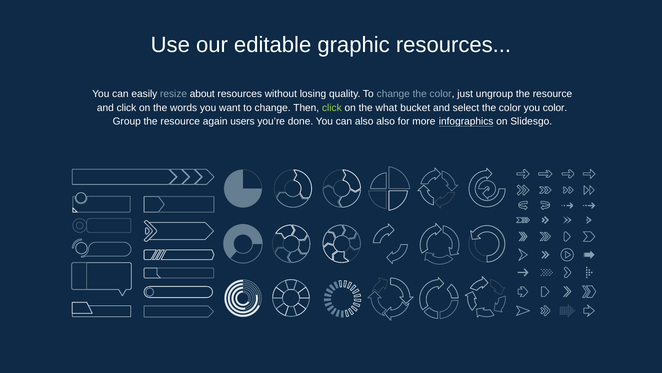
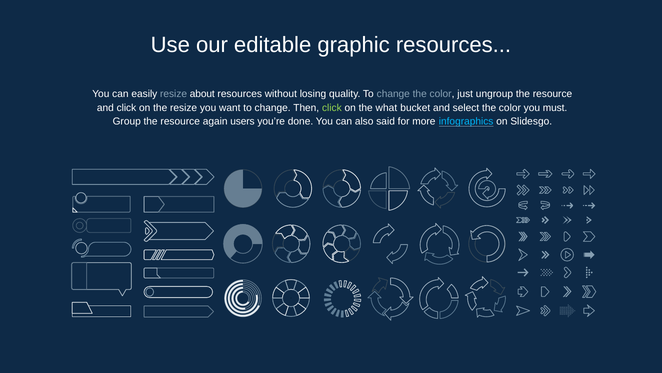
the words: words -> resize
you color: color -> must
also also: also -> said
infographics colour: white -> light blue
